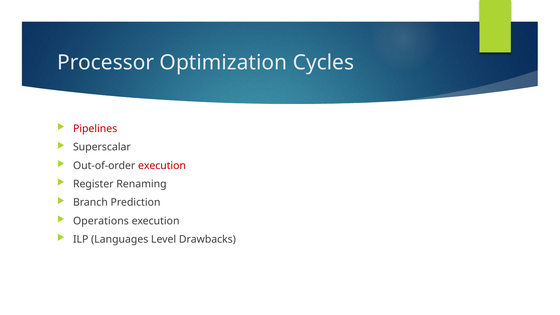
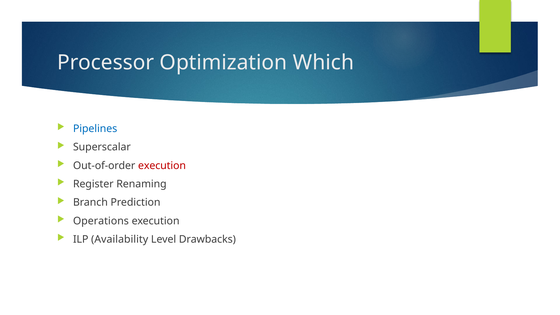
Cycles: Cycles -> Which
Pipelines colour: red -> blue
Languages: Languages -> Availability
